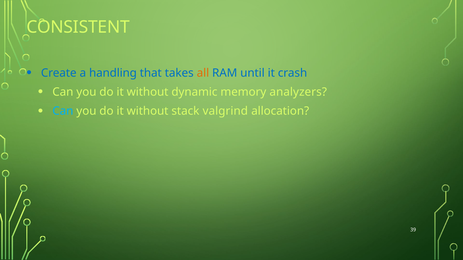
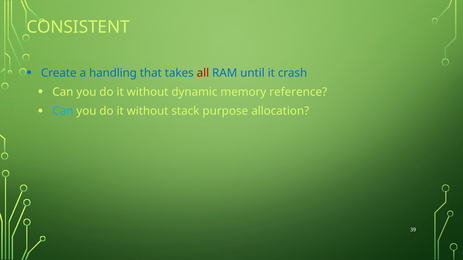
all colour: orange -> red
analyzers: analyzers -> reference
valgrind: valgrind -> purpose
